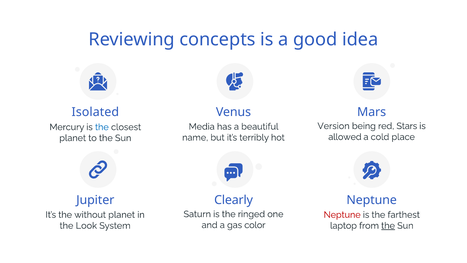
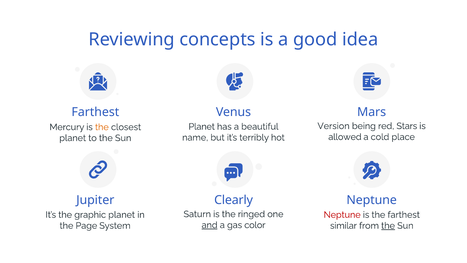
Isolated at (95, 112): Isolated -> Farthest
Media at (202, 126): Media -> Planet
the at (102, 127) colour: blue -> orange
without: without -> graphic
and underline: none -> present
Look: Look -> Page
laptop: laptop -> similar
